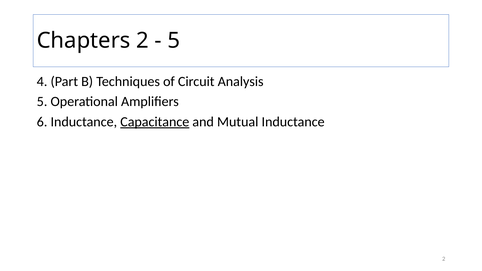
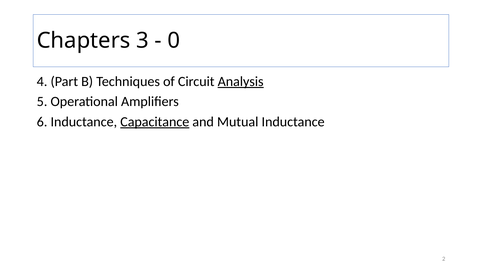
Chapters 2: 2 -> 3
5 at (174, 40): 5 -> 0
Analysis underline: none -> present
